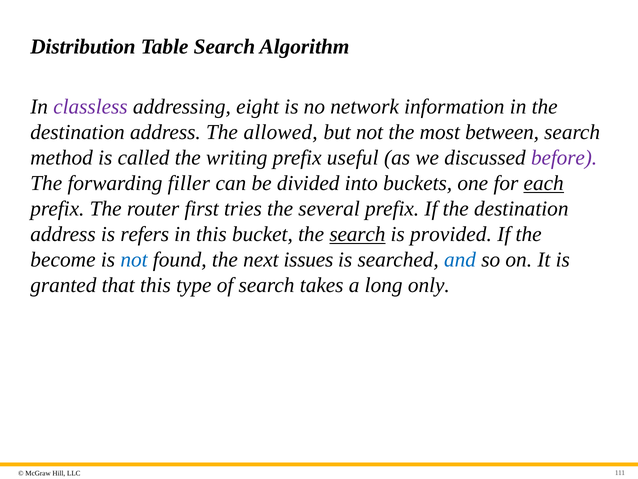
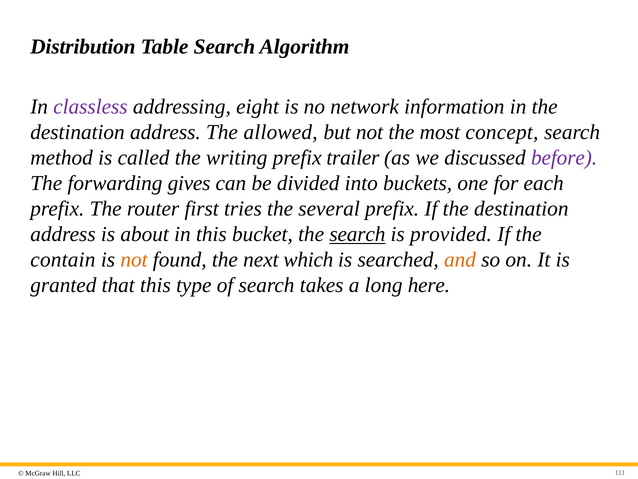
between: between -> concept
useful: useful -> trailer
filler: filler -> gives
each underline: present -> none
refers: refers -> about
become: become -> contain
not at (134, 260) colour: blue -> orange
issues: issues -> which
and colour: blue -> orange
only: only -> here
